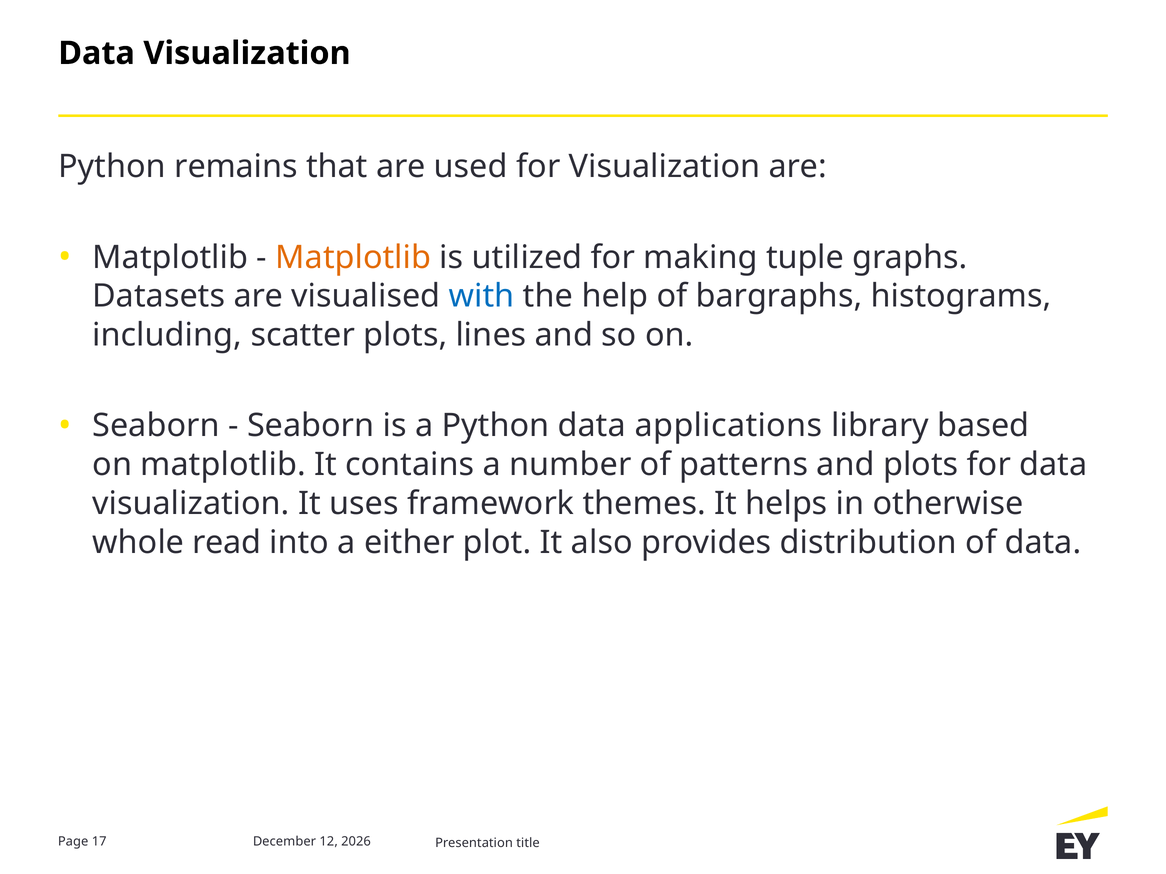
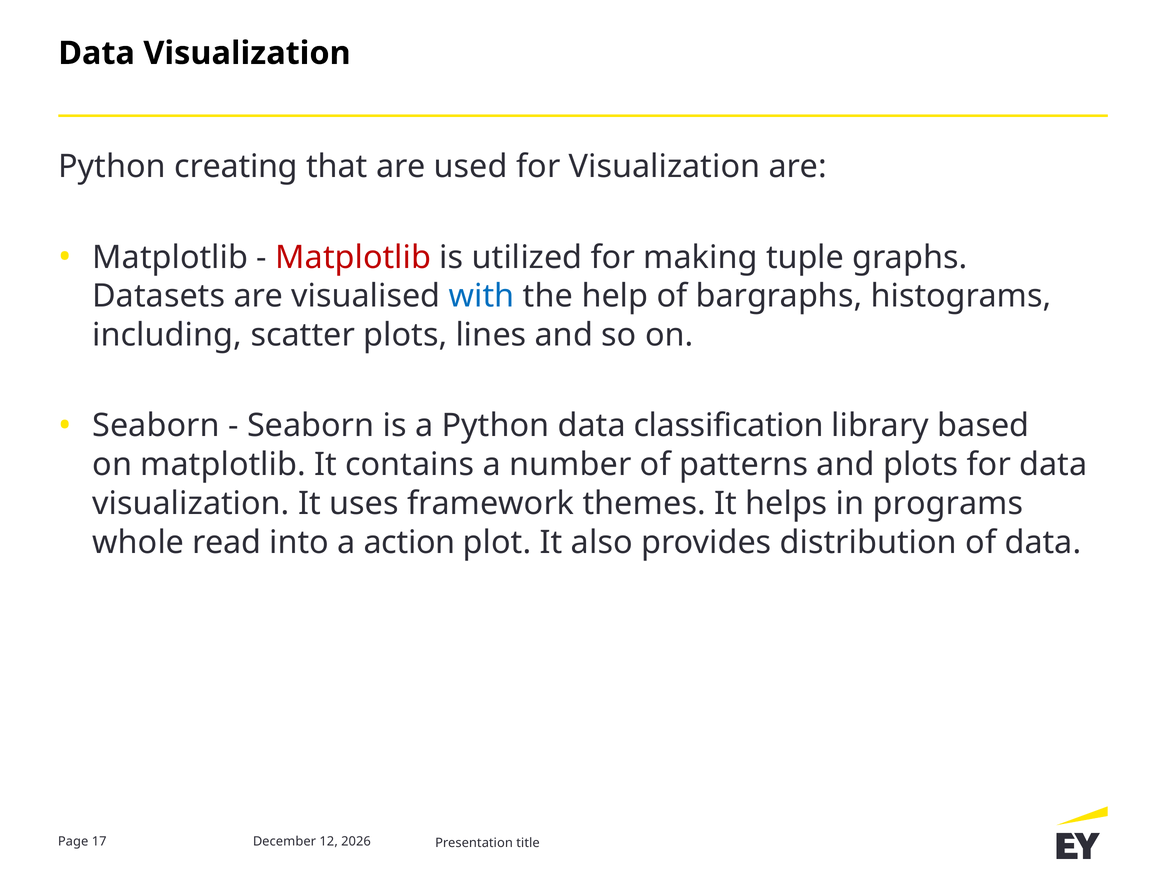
remains: remains -> creating
Matplotlib at (353, 258) colour: orange -> red
applications: applications -> classification
otherwise: otherwise -> programs
either: either -> action
